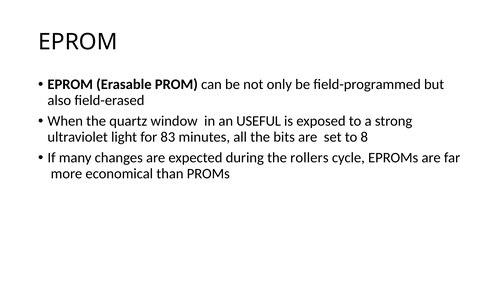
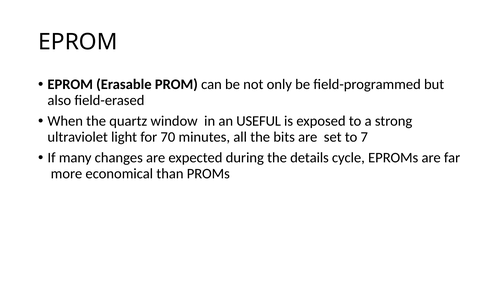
83: 83 -> 70
8: 8 -> 7
rollers: rollers -> details
